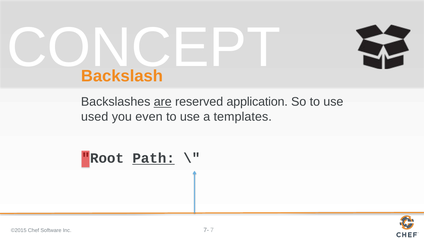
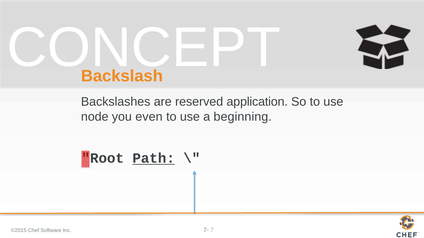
are underline: present -> none
used: used -> node
templates: templates -> beginning
